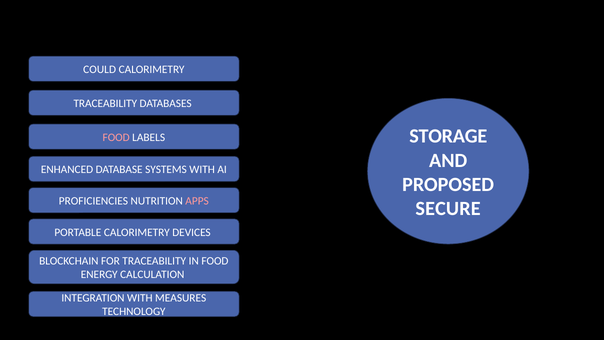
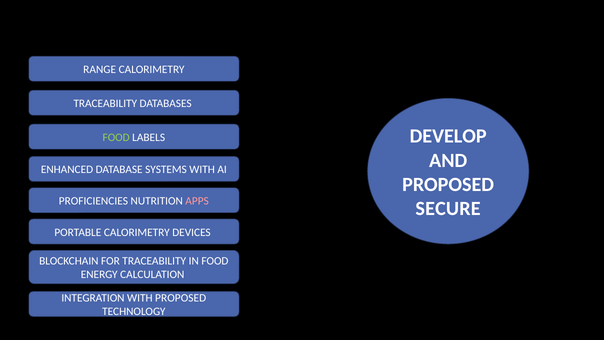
COULD: COULD -> RANGE
STORAGE: STORAGE -> DEVELOP
FOOD at (116, 137) colour: pink -> light green
WITH MEASURES: MEASURES -> PROPOSED
